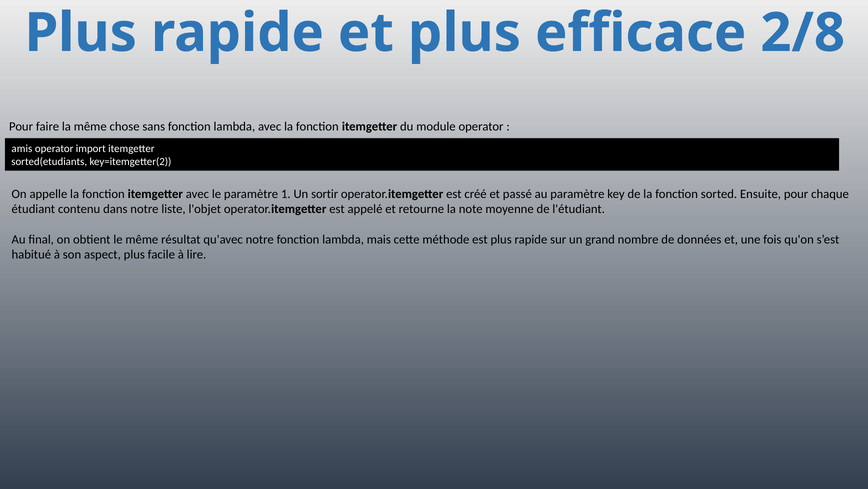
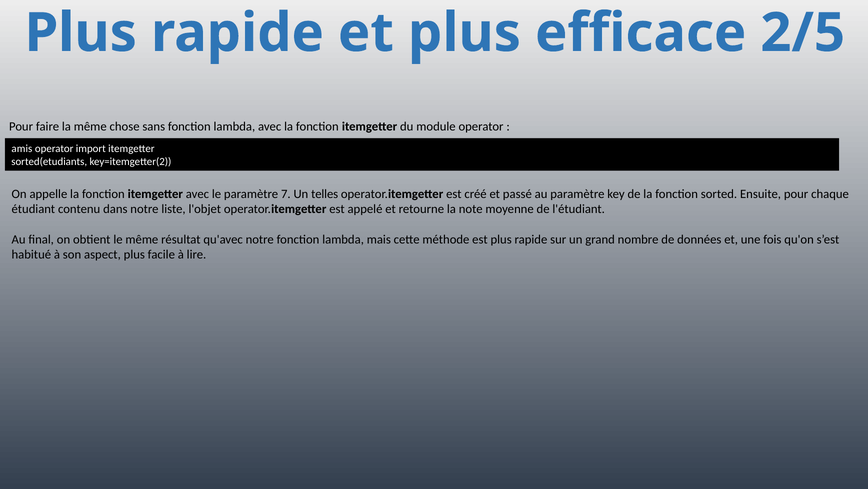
2/8: 2/8 -> 2/5
1: 1 -> 7
sortir: sortir -> telles
